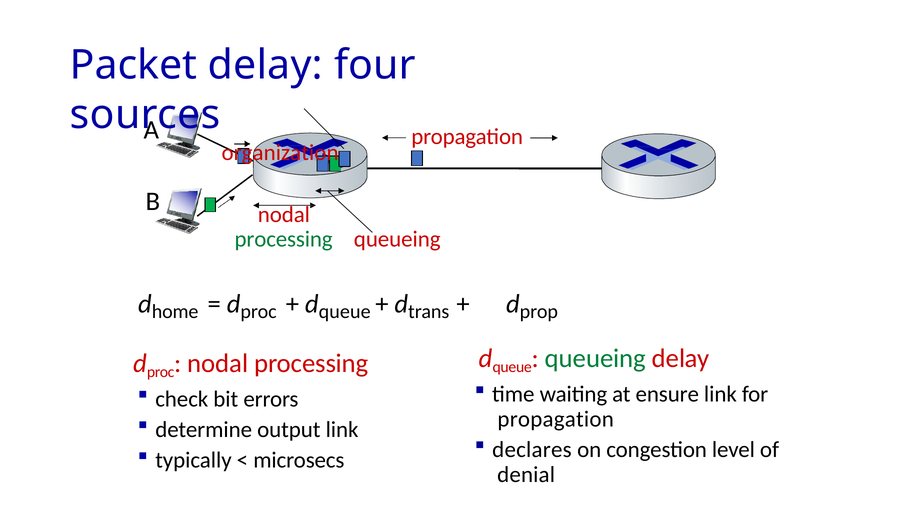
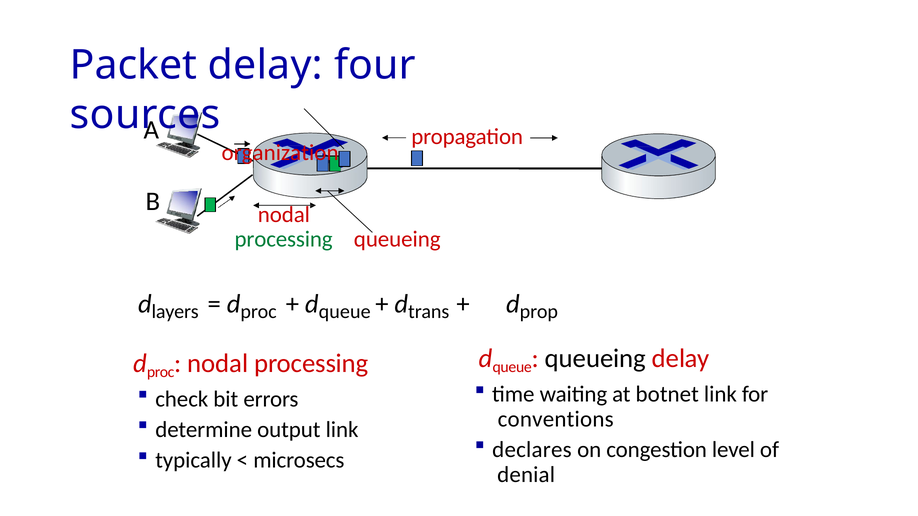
home: home -> layers
queueing at (595, 359) colour: green -> black
ensure: ensure -> botnet
propagation at (556, 419): propagation -> conventions
